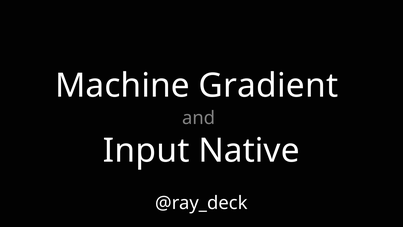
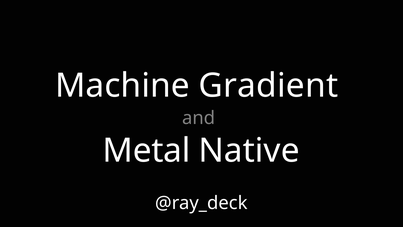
Input: Input -> Metal
